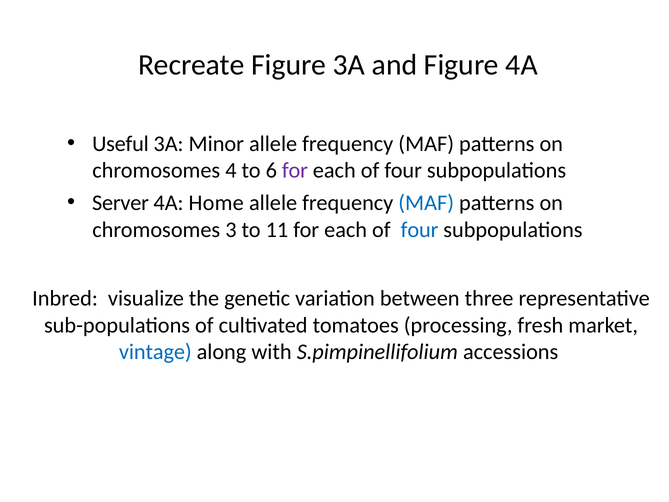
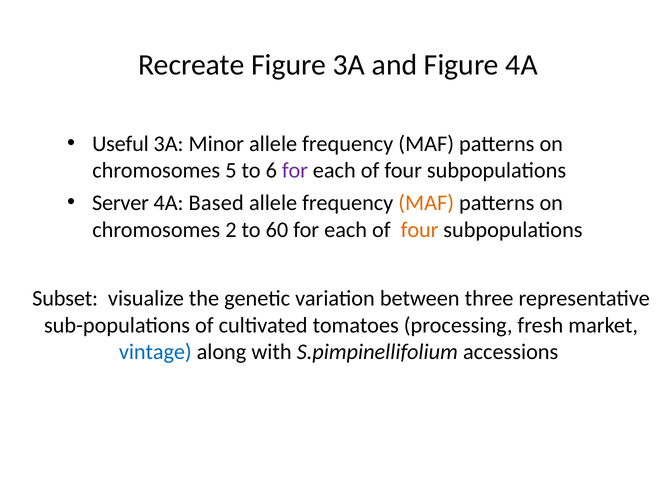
4: 4 -> 5
Home: Home -> Based
MAF at (426, 203) colour: blue -> orange
3: 3 -> 2
11: 11 -> 60
four at (420, 230) colour: blue -> orange
Inbred: Inbred -> Subset
